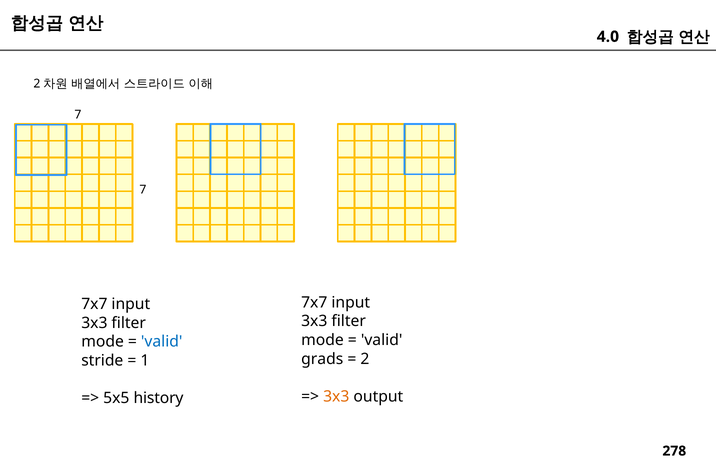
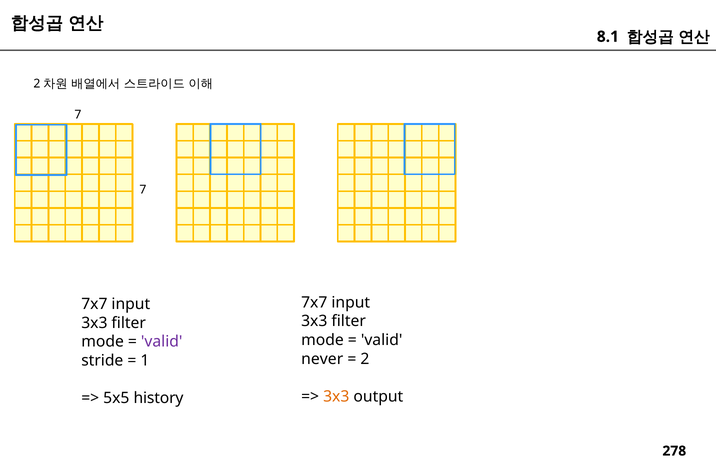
4.0: 4.0 -> 8.1
valid at (162, 342) colour: blue -> purple
grads: grads -> never
